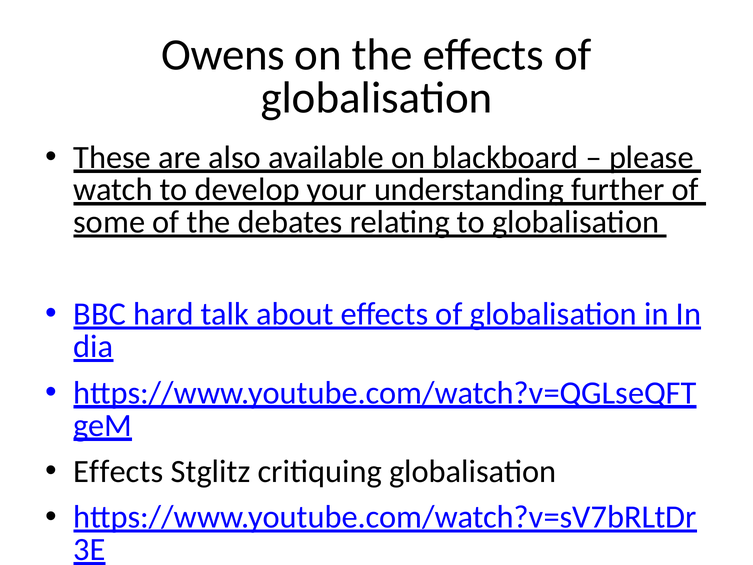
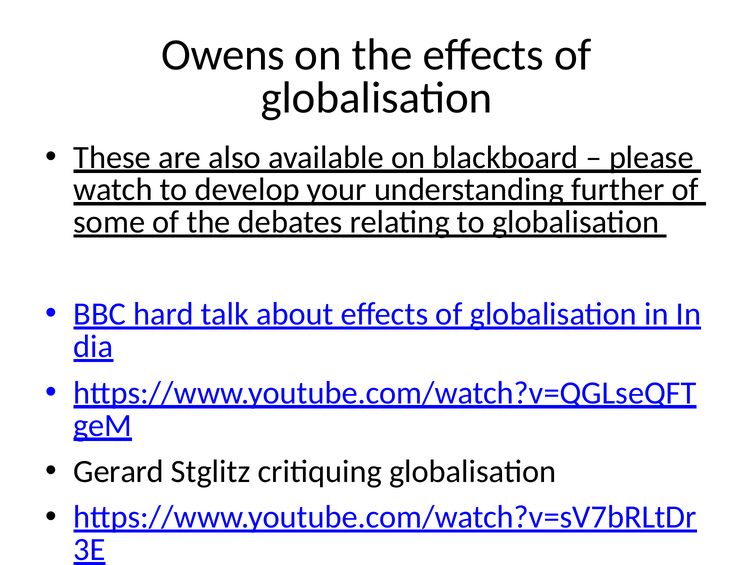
Effects at (118, 471): Effects -> Gerard
